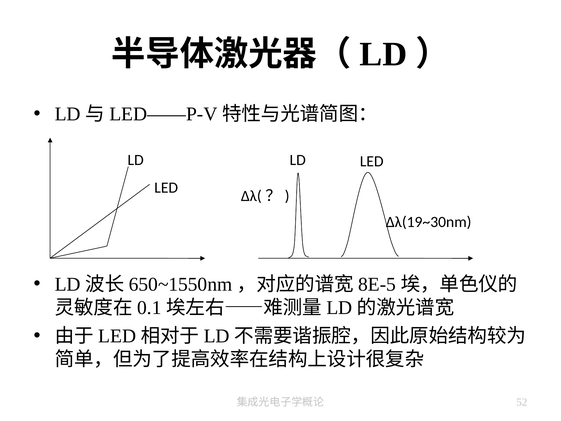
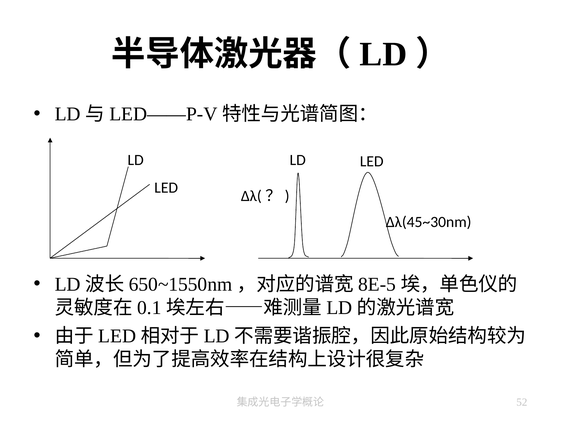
Δλ(19~30nm: Δλ(19~30nm -> Δλ(45~30nm
